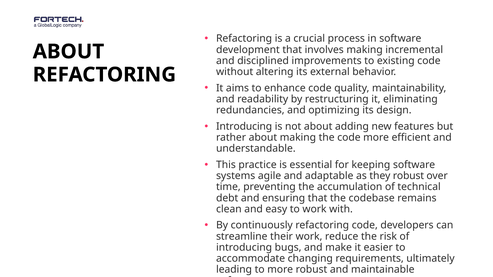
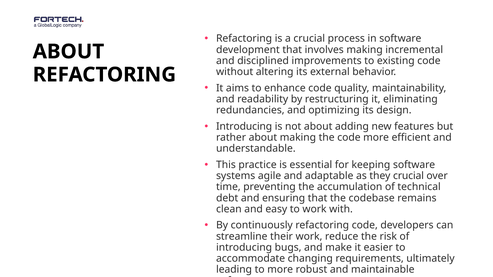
they robust: robust -> crucial
